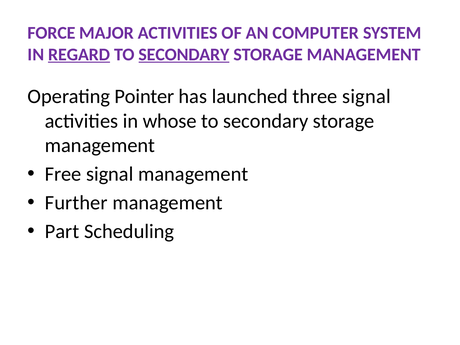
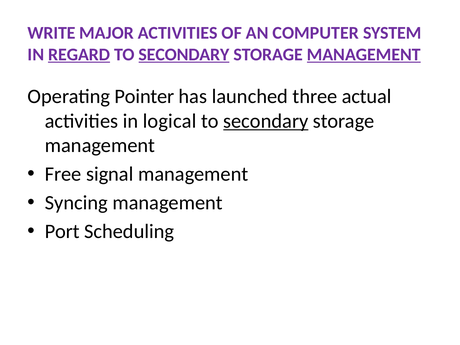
FORCE: FORCE -> WRITE
MANAGEMENT at (364, 55) underline: none -> present
three signal: signal -> actual
whose: whose -> logical
secondary at (266, 121) underline: none -> present
Further: Further -> Syncing
Part: Part -> Port
